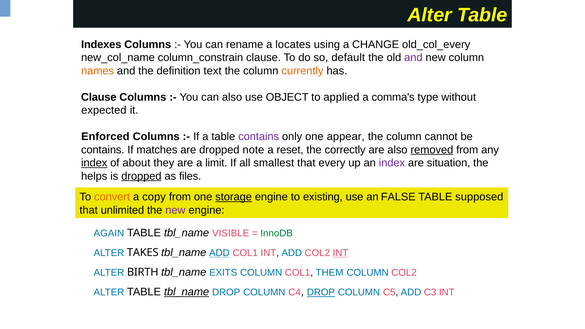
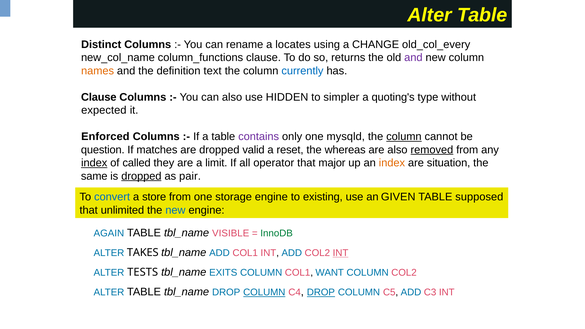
Indexes: Indexes -> Distinct
column_constrain: column_constrain -> column_functions
default: default -> returns
currently colour: orange -> blue
OBJECT: OBJECT -> HIDDEN
applied: applied -> simpler
comma's: comma's -> quoting's
appear: appear -> mysqld
column at (404, 137) underline: none -> present
contains at (103, 150): contains -> question
note: note -> valid
correctly: correctly -> whereas
about: about -> called
smallest: smallest -> operator
every: every -> major
index at (392, 163) colour: purple -> orange
helps: helps -> same
files: files -> pair
convert colour: orange -> blue
copy: copy -> store
storage underline: present -> none
FALSE: FALSE -> GIVEN
new at (175, 210) colour: purple -> blue
ADD at (219, 253) underline: present -> none
BIRTH: BIRTH -> TESTS
THEM: THEM -> WANT
tbl_name at (187, 292) underline: present -> none
COLUMN at (264, 292) underline: none -> present
